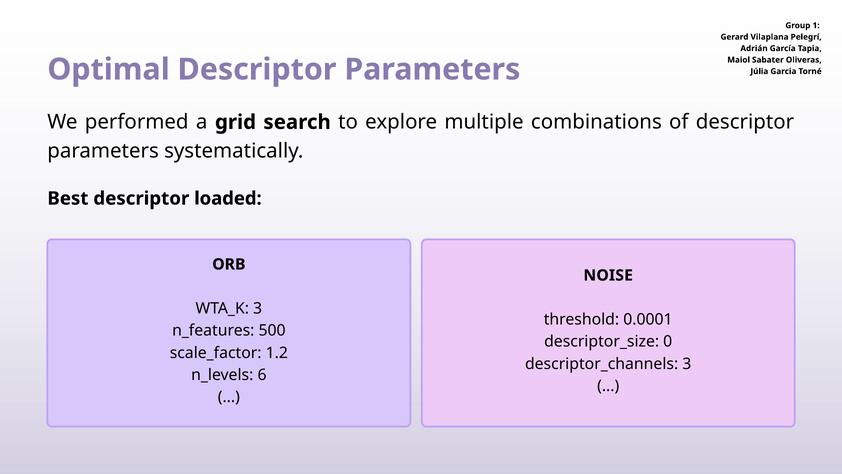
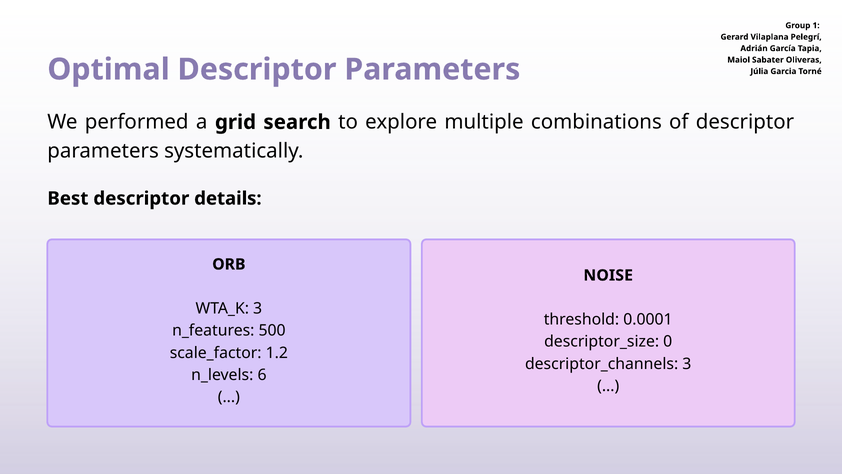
loaded: loaded -> details
